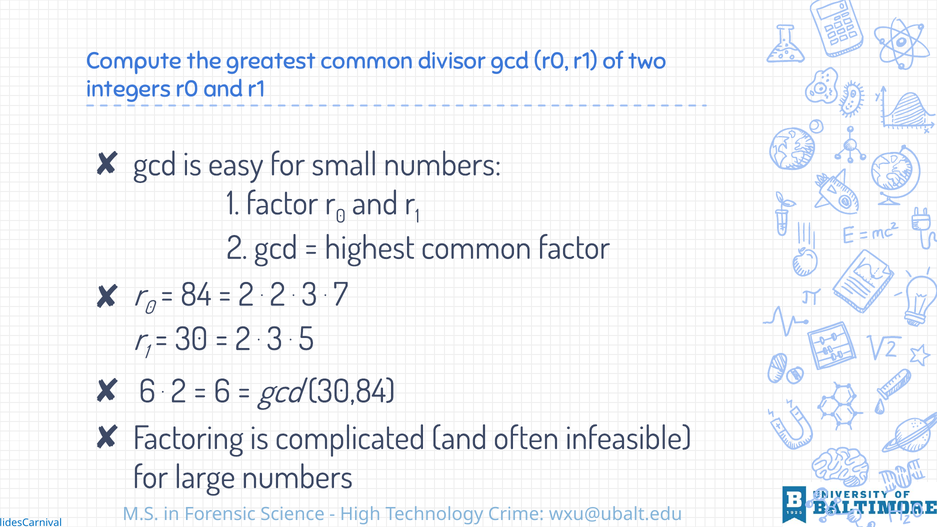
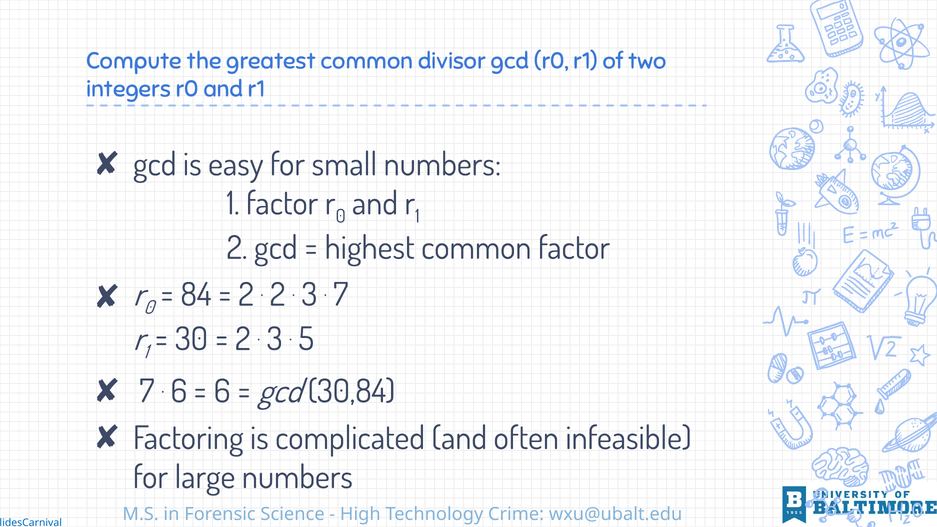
6 at (147, 392): 6 -> 7
2 at (178, 392): 2 -> 6
